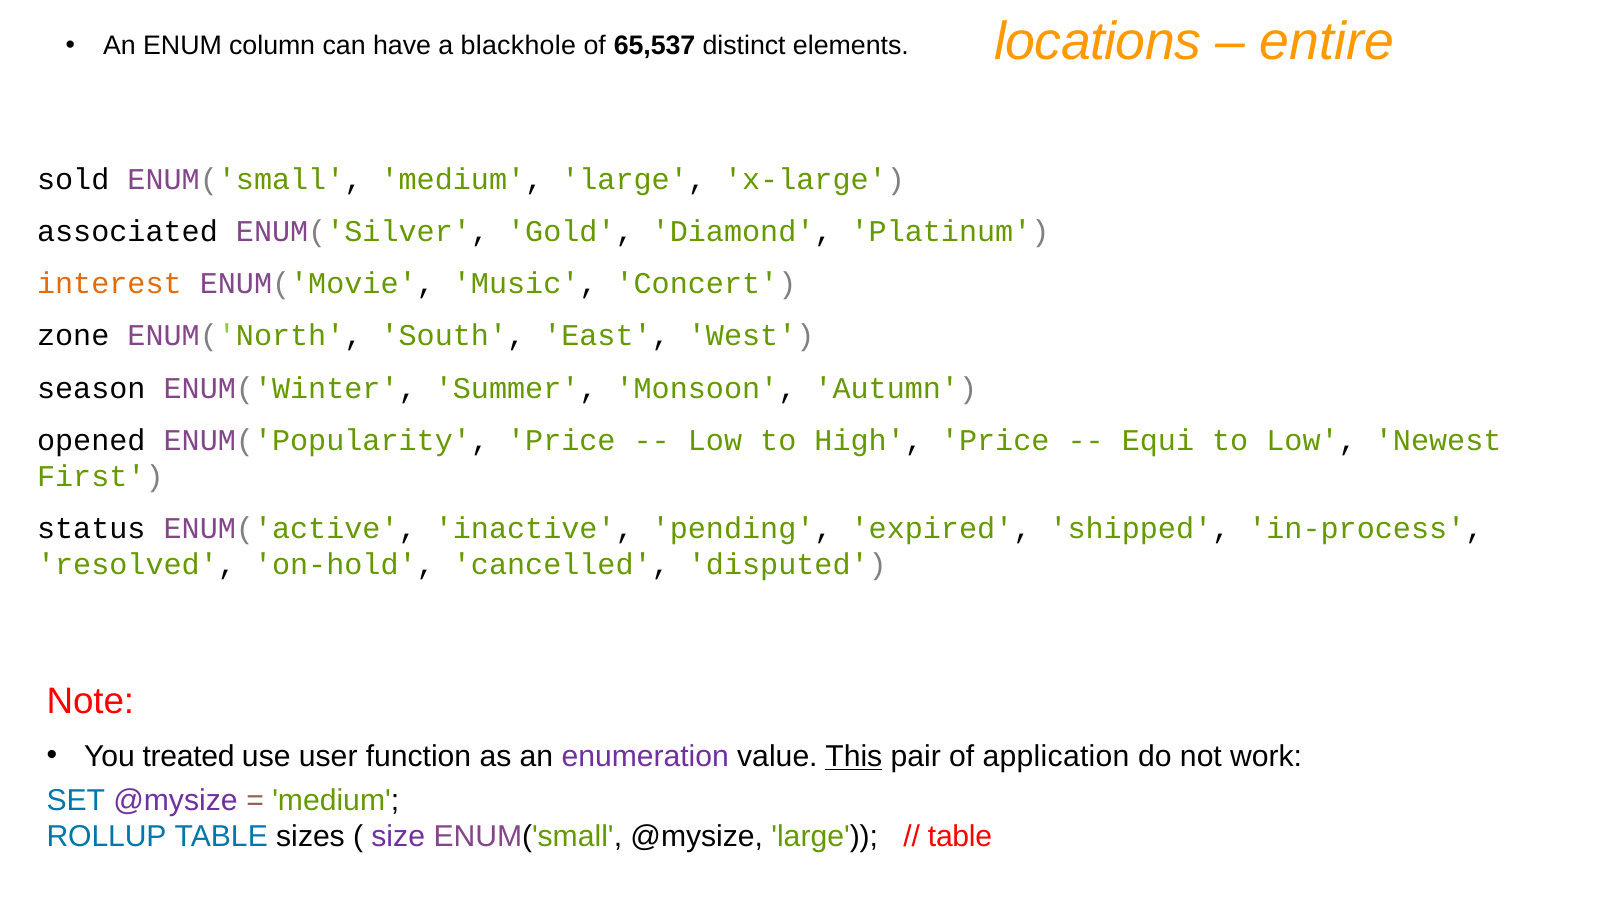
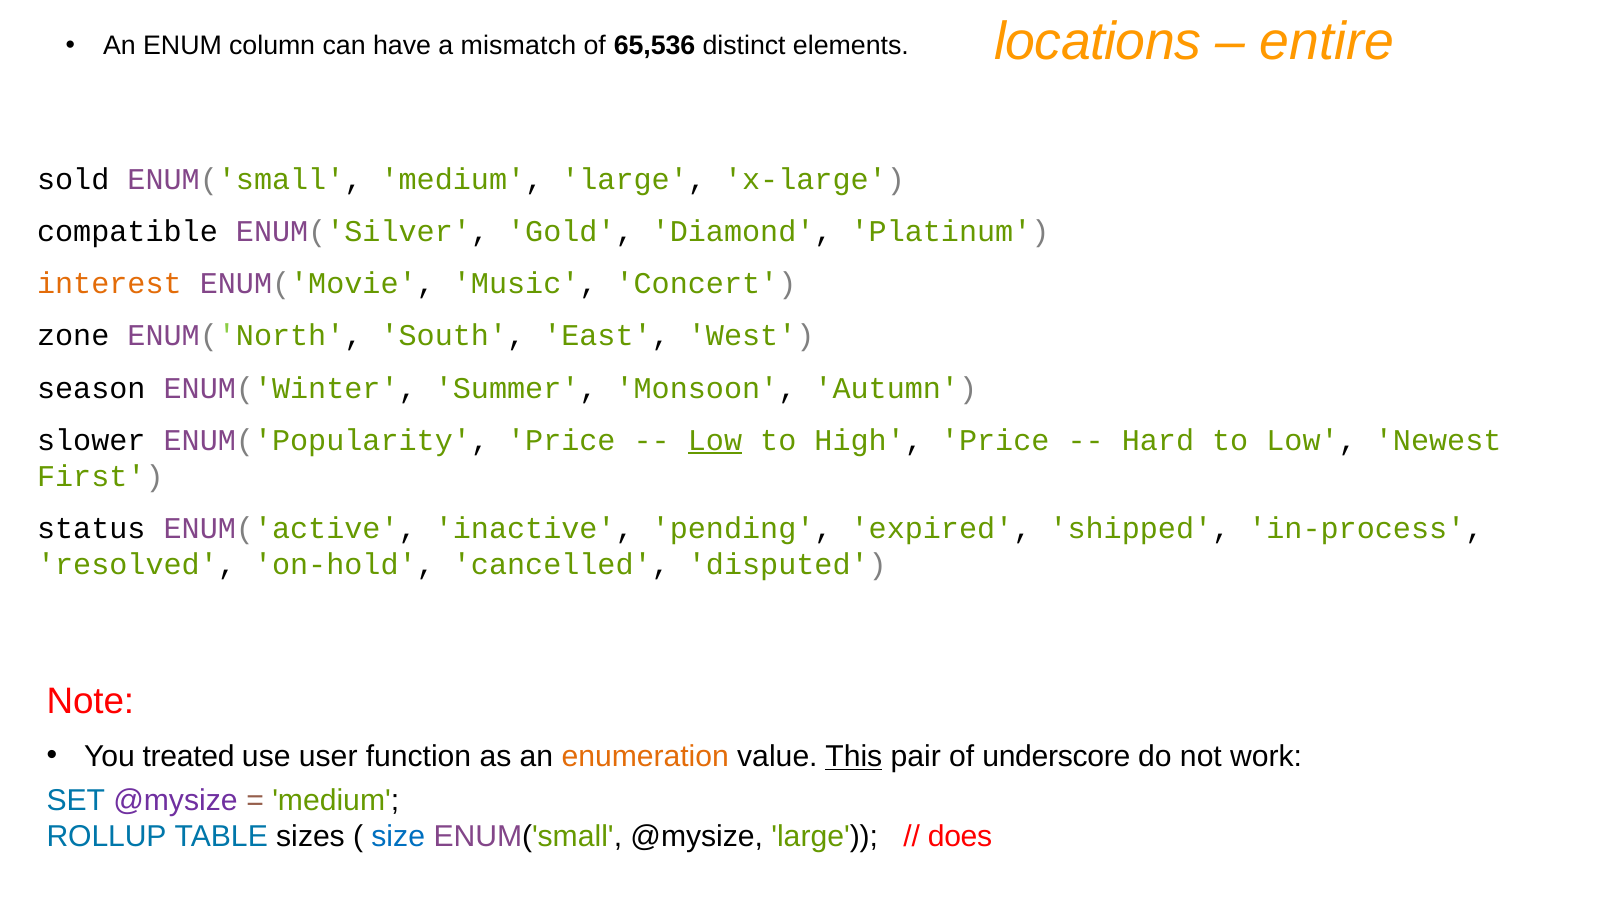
blackhole: blackhole -> mismatch
65,537: 65,537 -> 65,536
associated: associated -> compatible
opened: opened -> slower
Low at (715, 440) underline: none -> present
Equi: Equi -> Hard
enumeration colour: purple -> orange
application: application -> underscore
size colour: purple -> blue
table at (960, 837): table -> does
